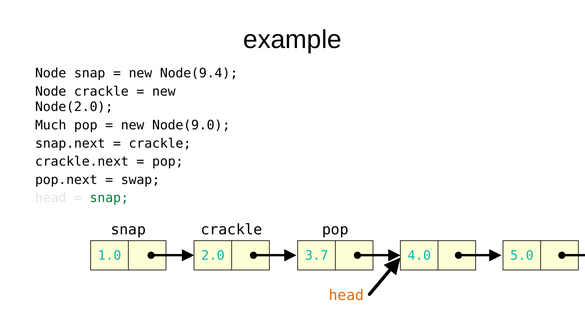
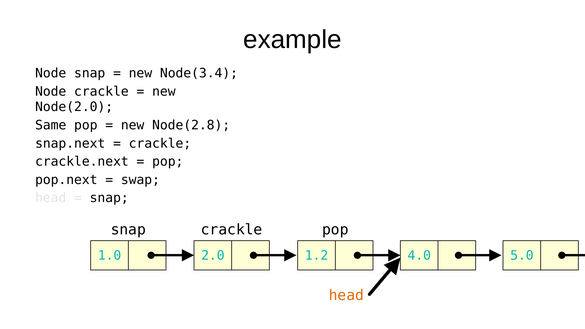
Node(9.4: Node(9.4 -> Node(3.4
Much: Much -> Same
Node(9.0: Node(9.0 -> Node(2.8
snap at (109, 198) colour: green -> black
3.7: 3.7 -> 1.2
